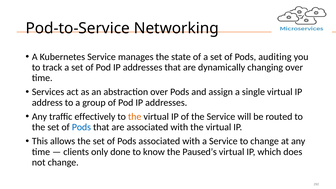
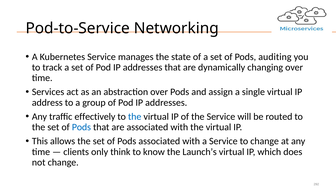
the at (135, 117) colour: orange -> blue
done: done -> think
Paused’s: Paused’s -> Launch’s
